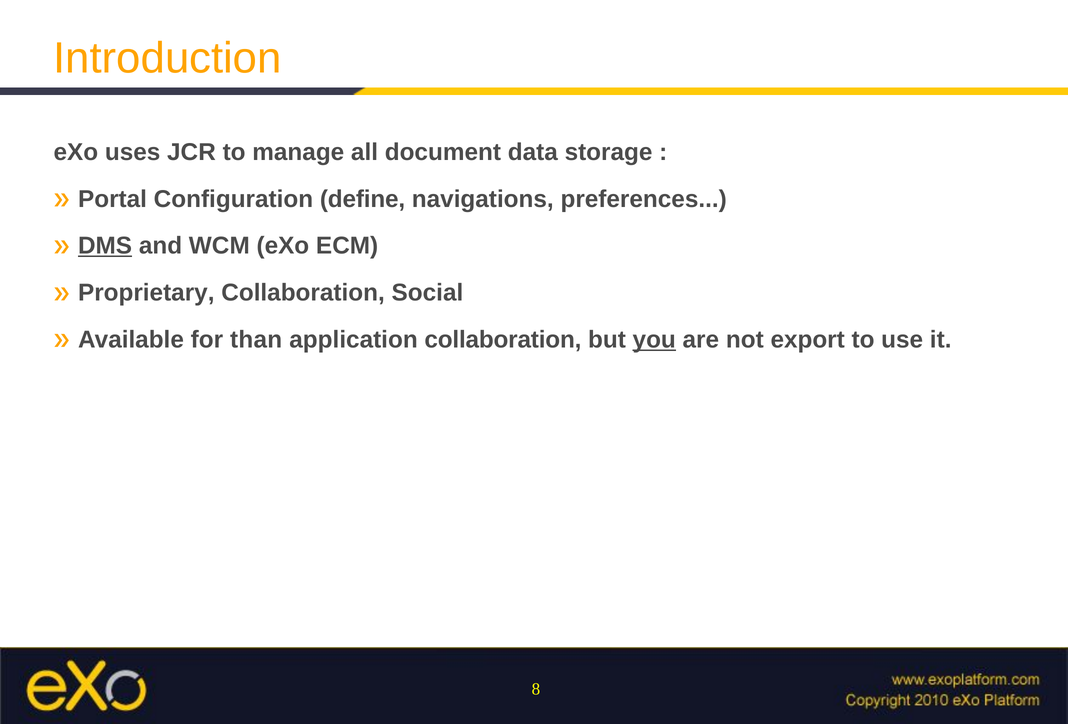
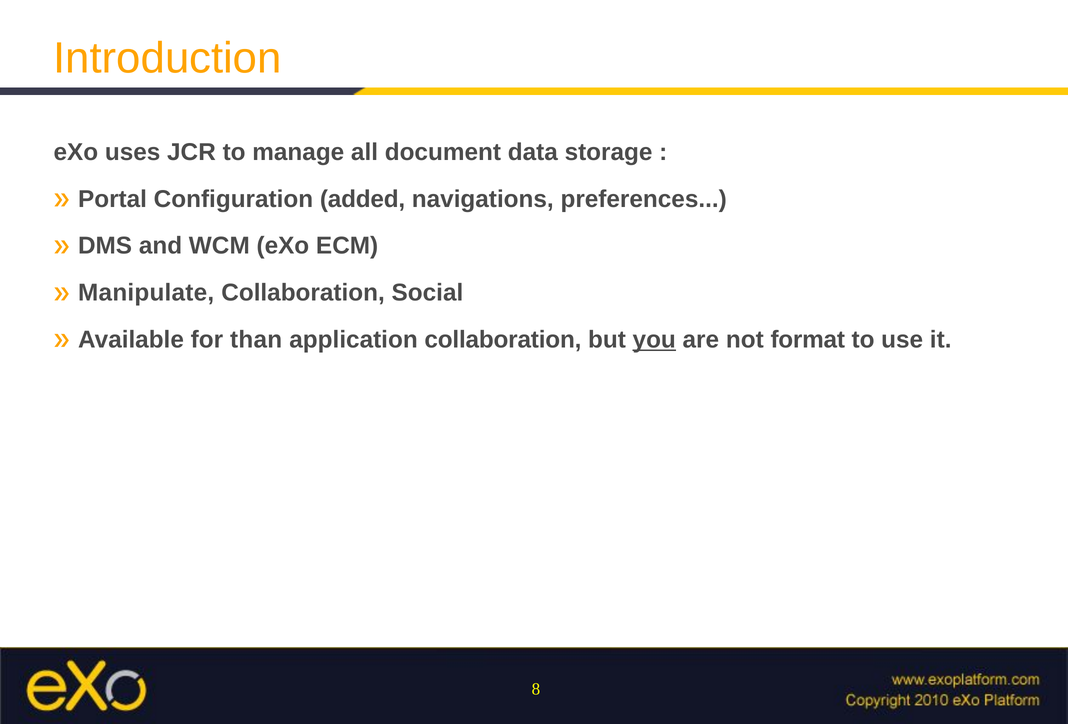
define: define -> added
DMS underline: present -> none
Proprietary: Proprietary -> Manipulate
export: export -> format
